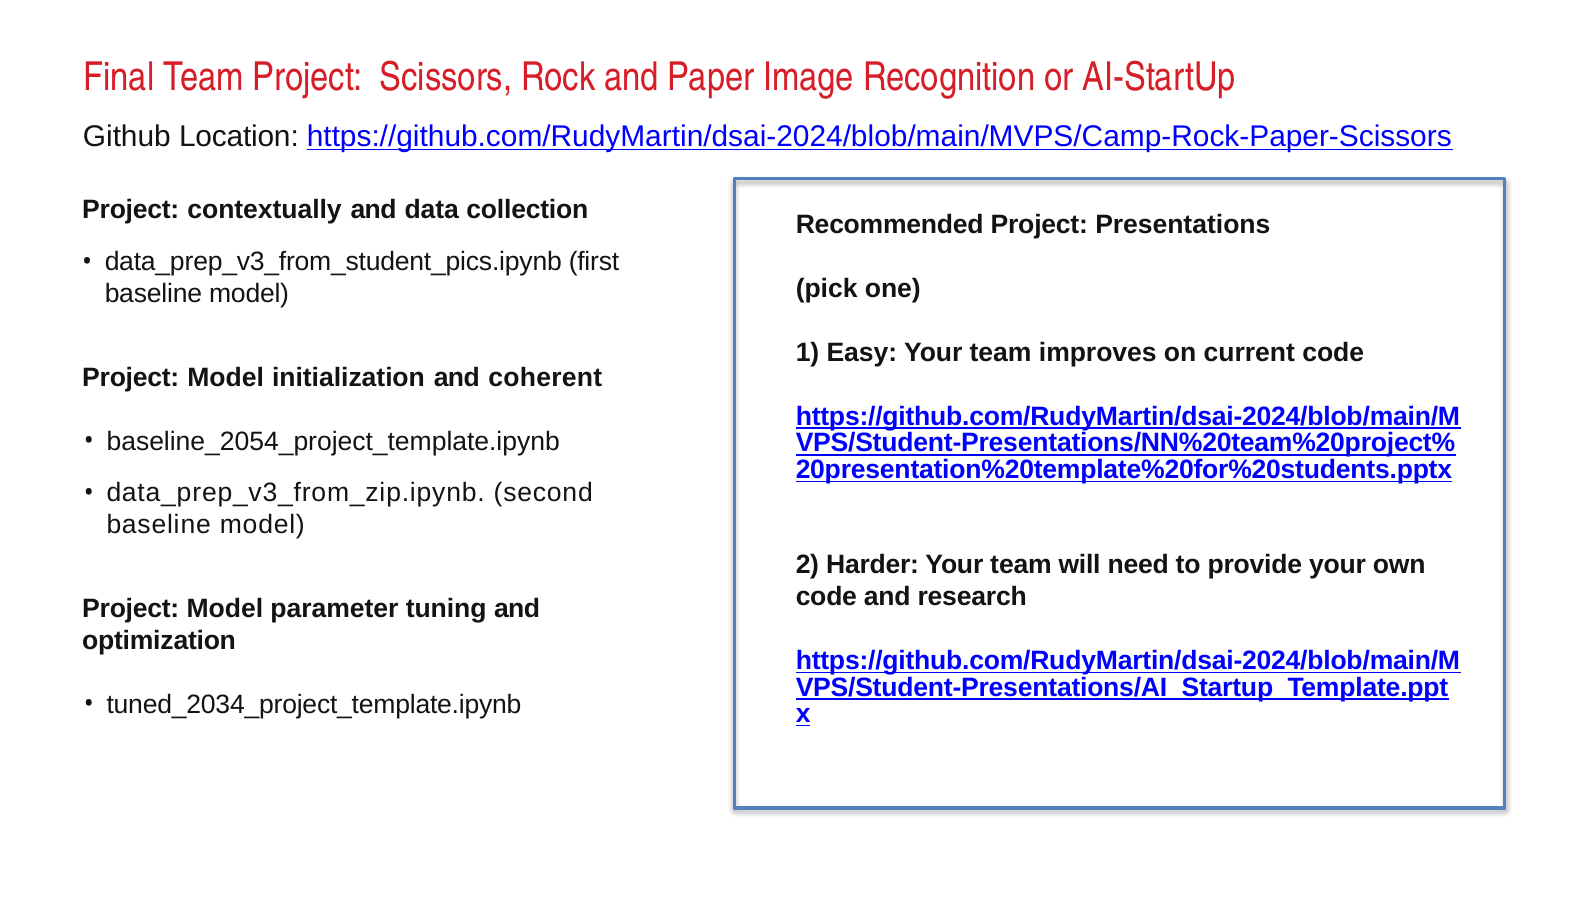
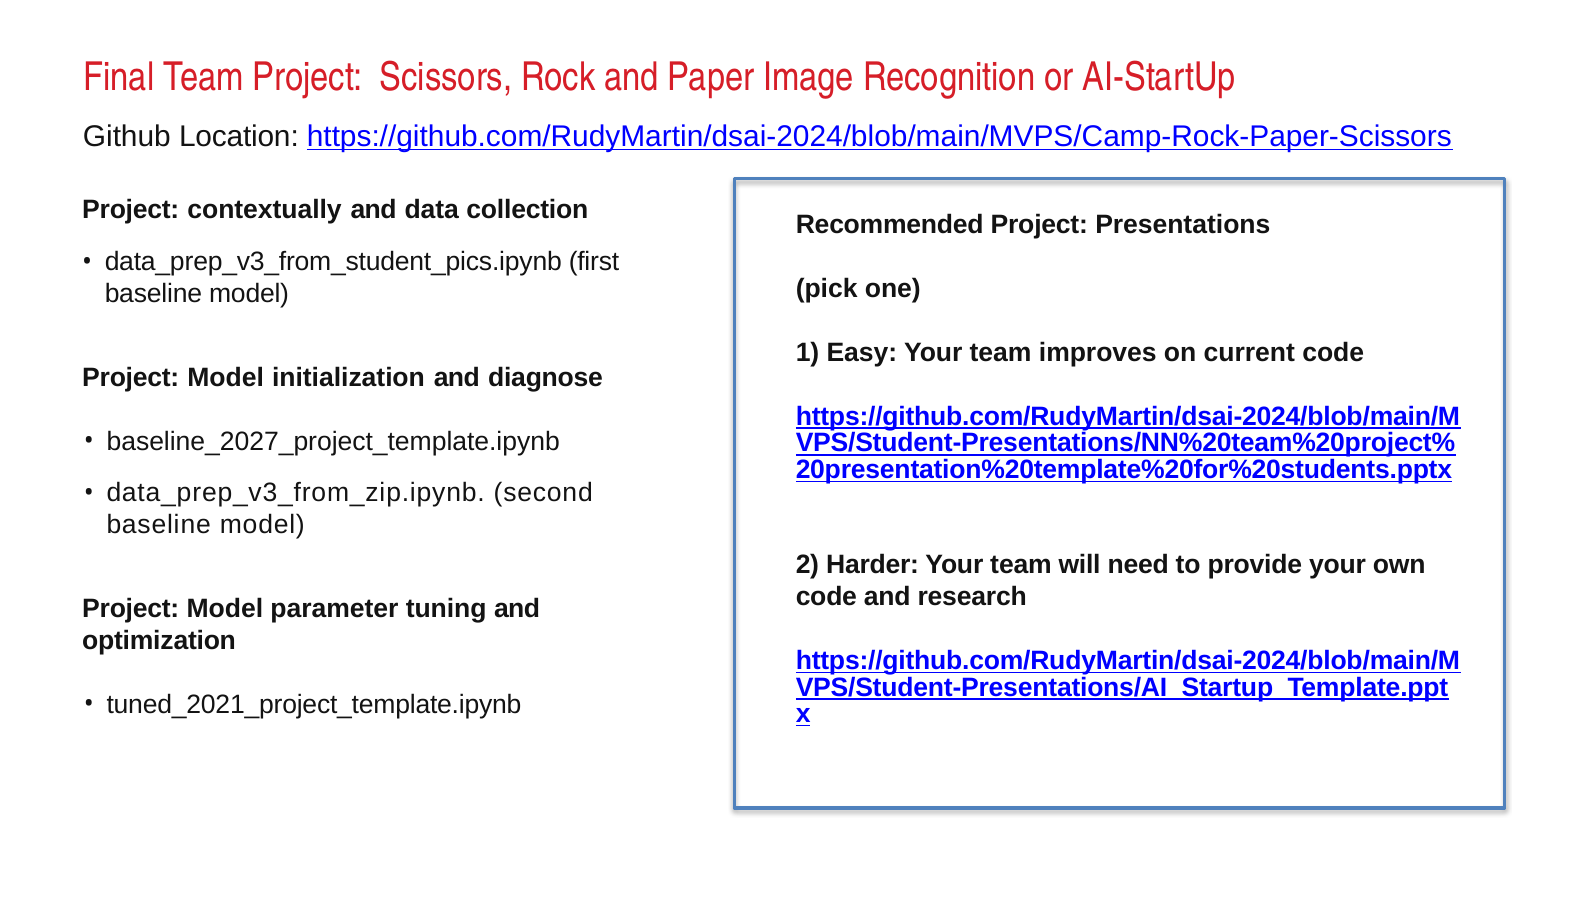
coherent: coherent -> diagnose
baseline_2054_project_template.ipynb: baseline_2054_project_template.ipynb -> baseline_2027_project_template.ipynb
tuned_2034_project_template.ipynb: tuned_2034_project_template.ipynb -> tuned_2021_project_template.ipynb
